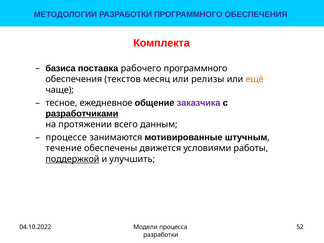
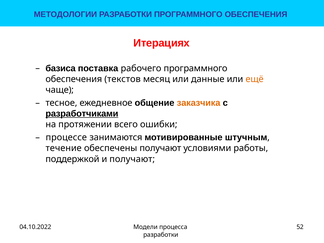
Комплекта: Комплекта -> Итерациях
релизы: релизы -> данные
заказчика colour: purple -> orange
данным: данным -> ошибки
обеспечены движется: движется -> получают
поддержкой underline: present -> none
и улучшить: улучшить -> получают
